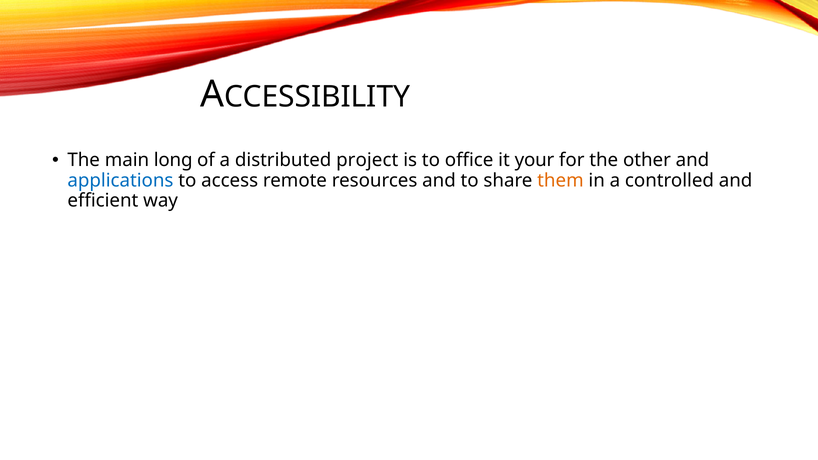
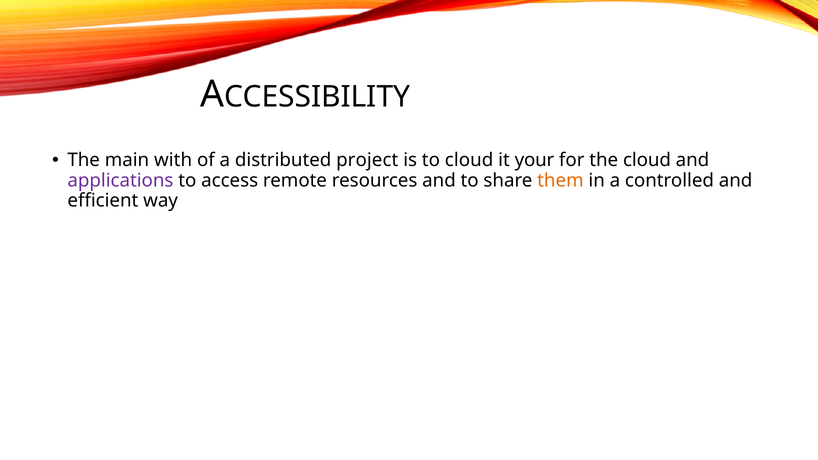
long: long -> with
to office: office -> cloud
the other: other -> cloud
applications colour: blue -> purple
